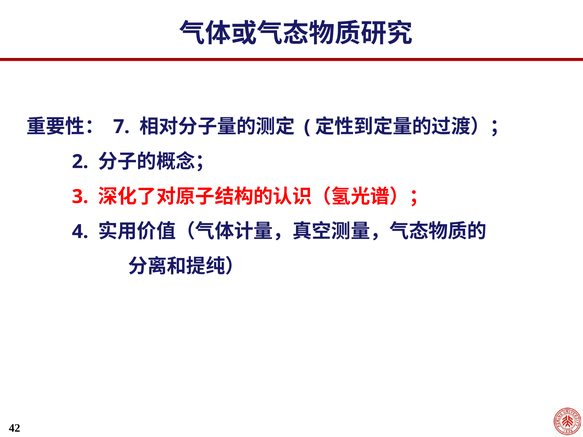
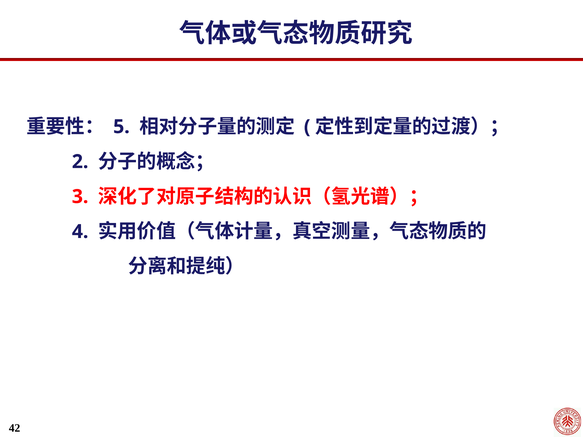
7: 7 -> 5
